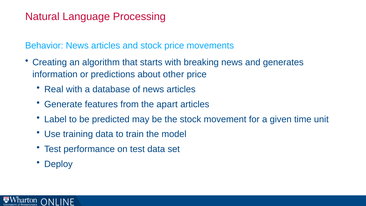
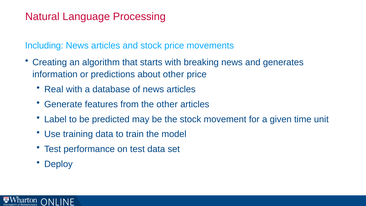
Behavior: Behavior -> Including
the apart: apart -> other
